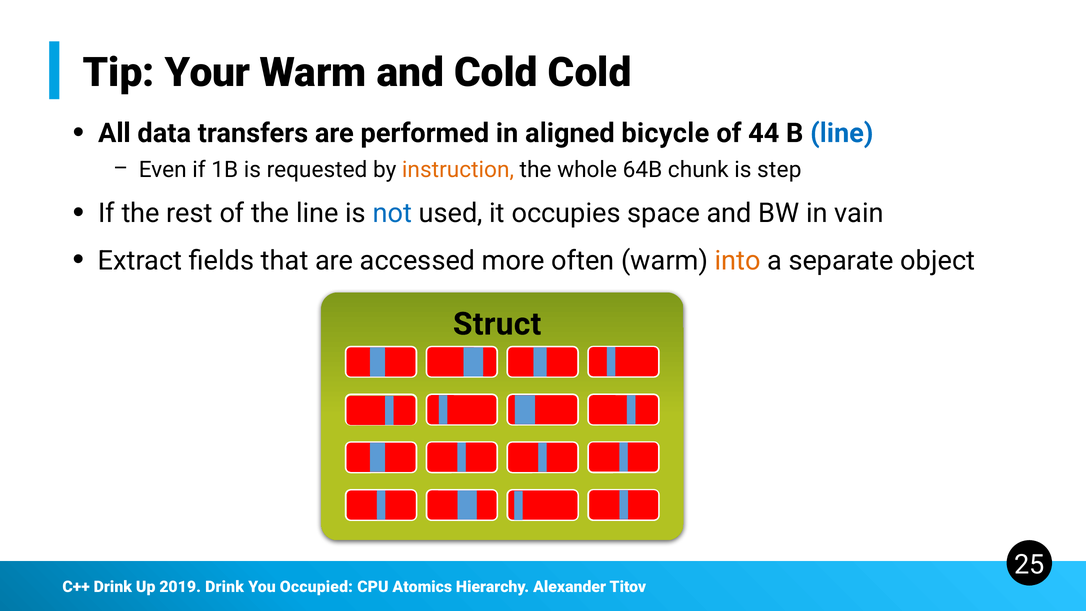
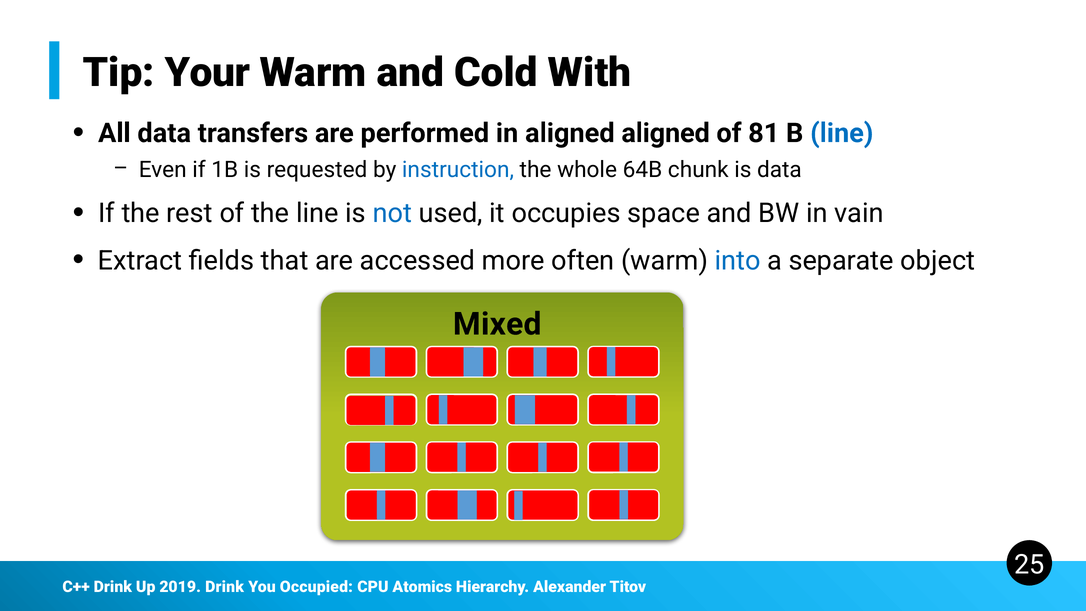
Cold Cold: Cold -> With
aligned bicycle: bicycle -> aligned
44: 44 -> 81
instruction colour: orange -> blue
is step: step -> data
into colour: orange -> blue
Struct: Struct -> Mixed
